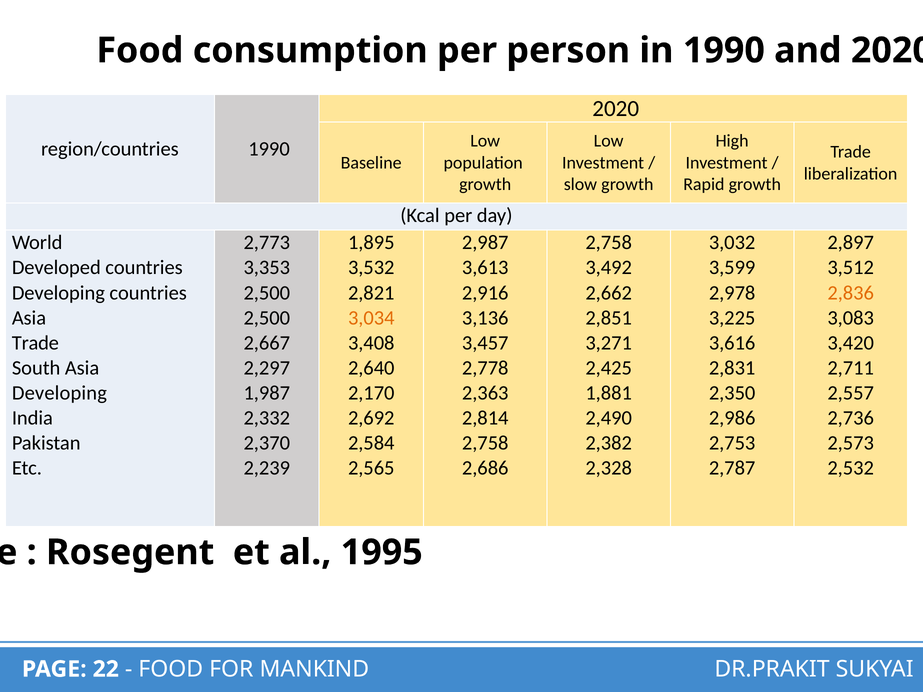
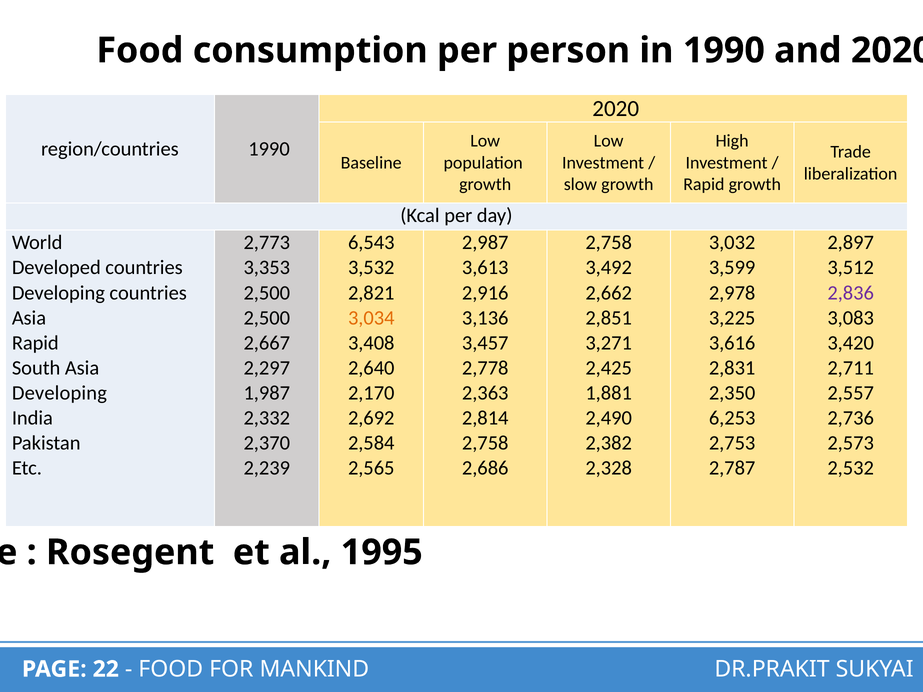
1,895: 1,895 -> 6,543
2,836 colour: orange -> purple
Trade at (35, 343): Trade -> Rapid
2,986: 2,986 -> 6,253
